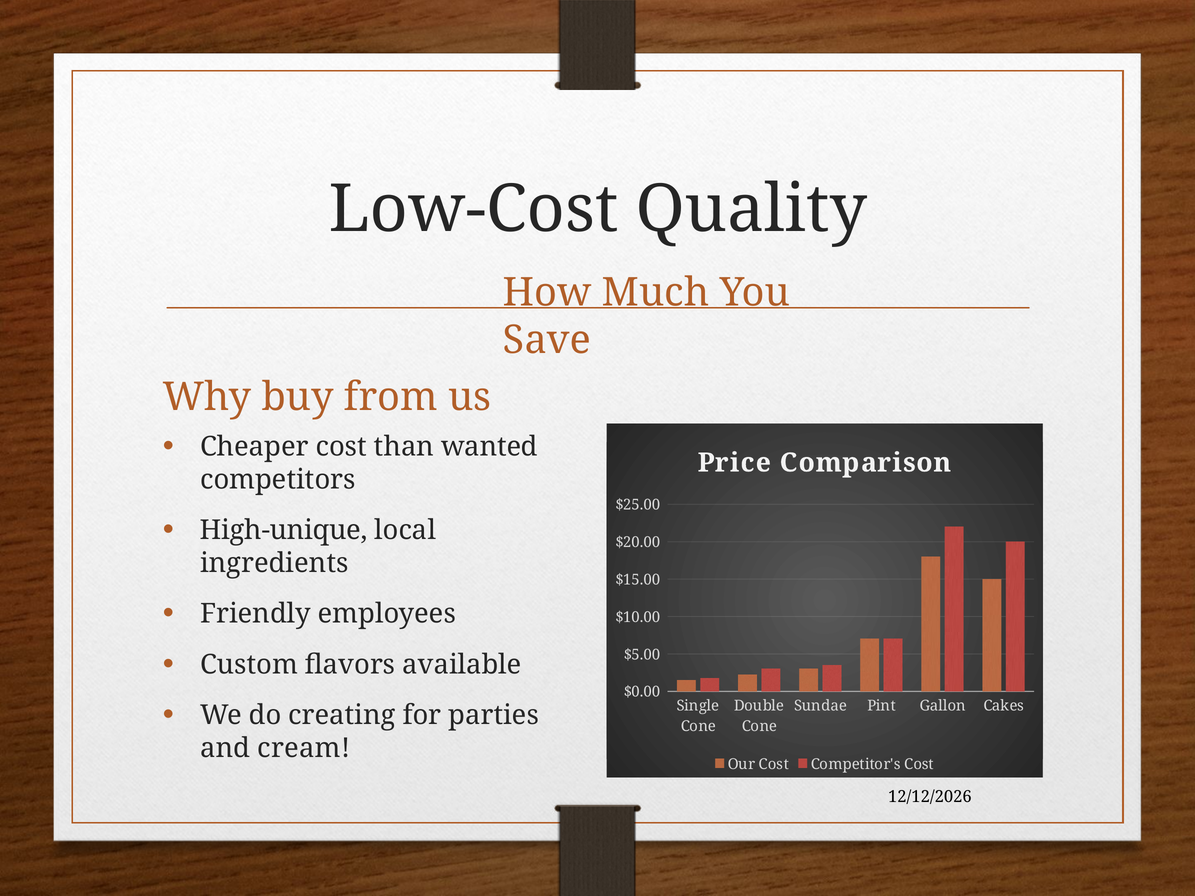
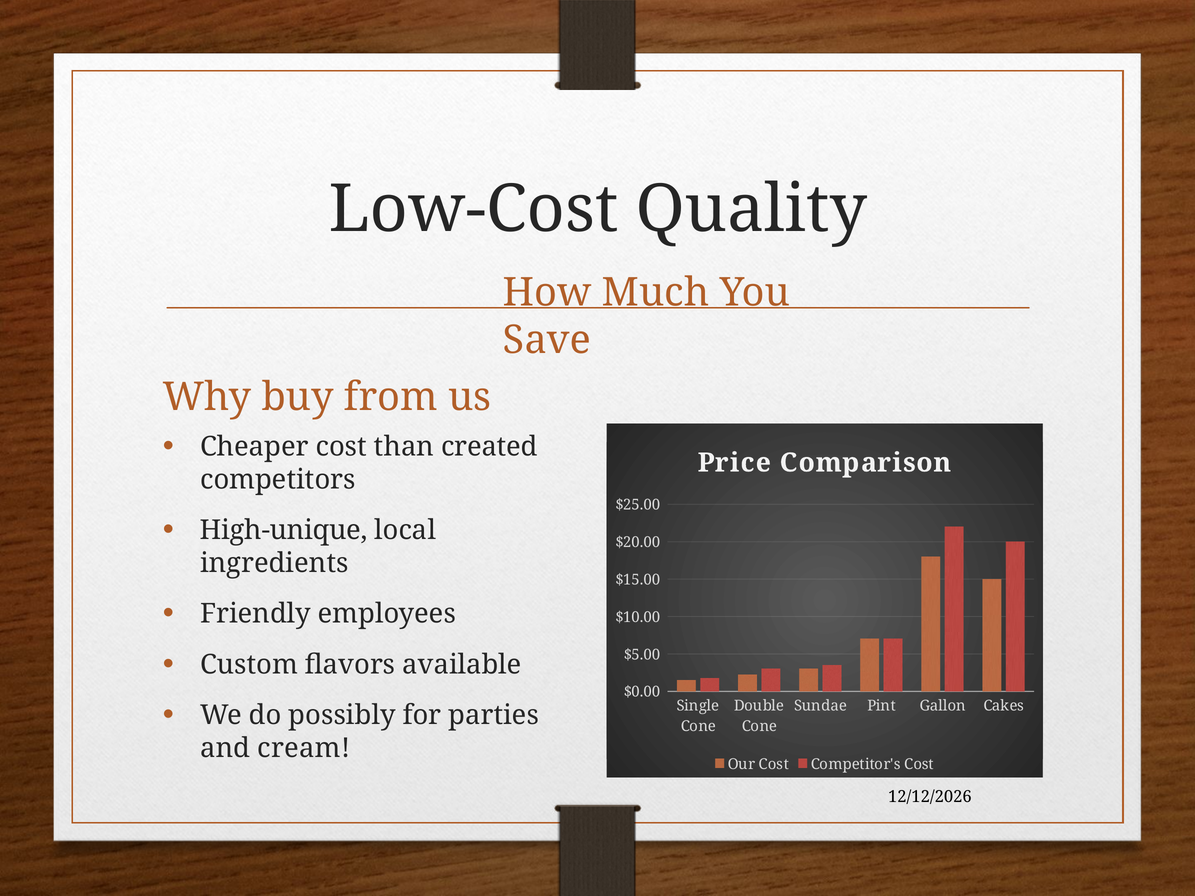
wanted: wanted -> created
creating: creating -> possibly
